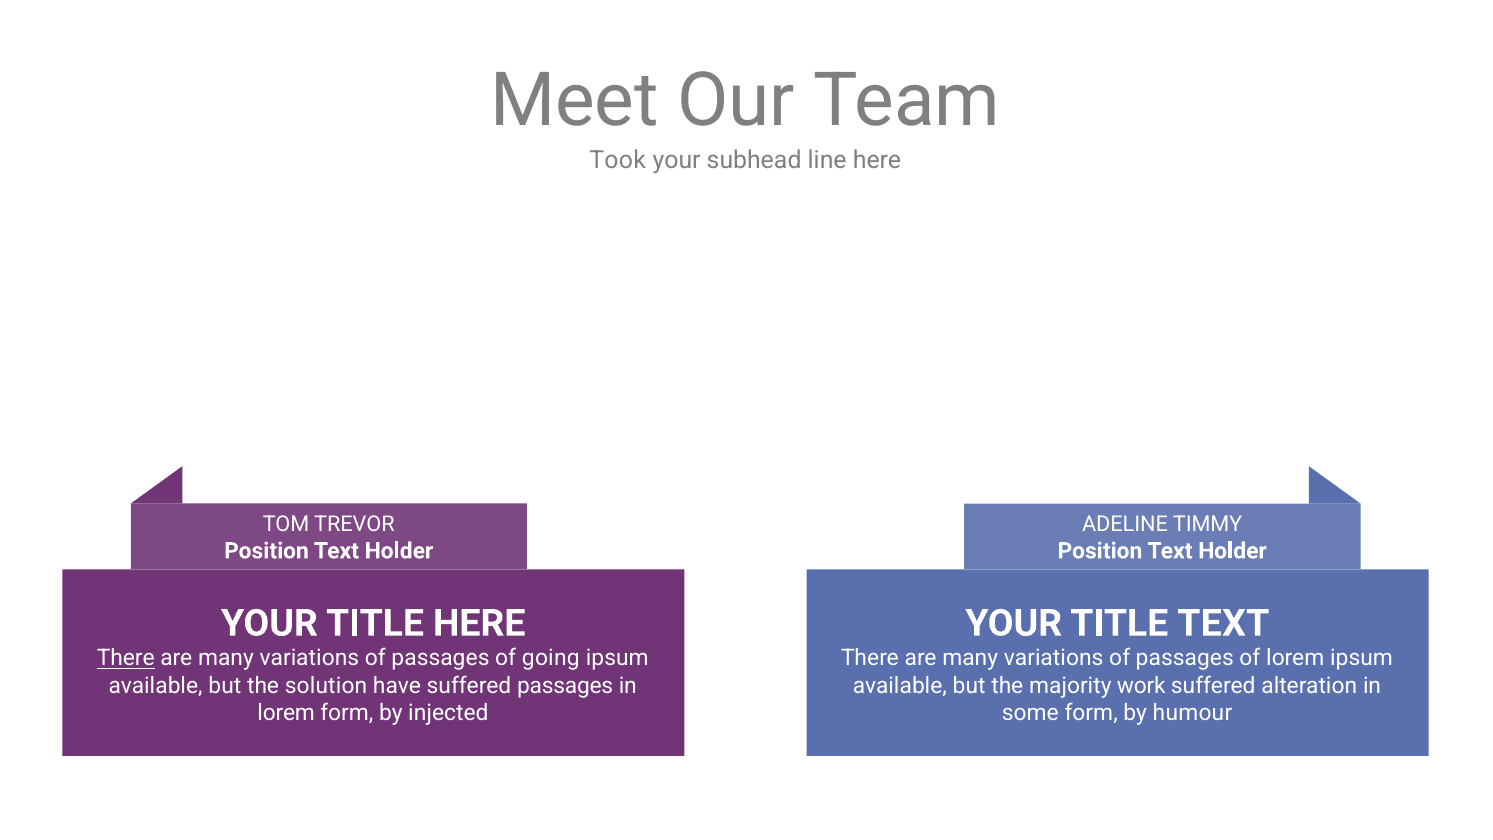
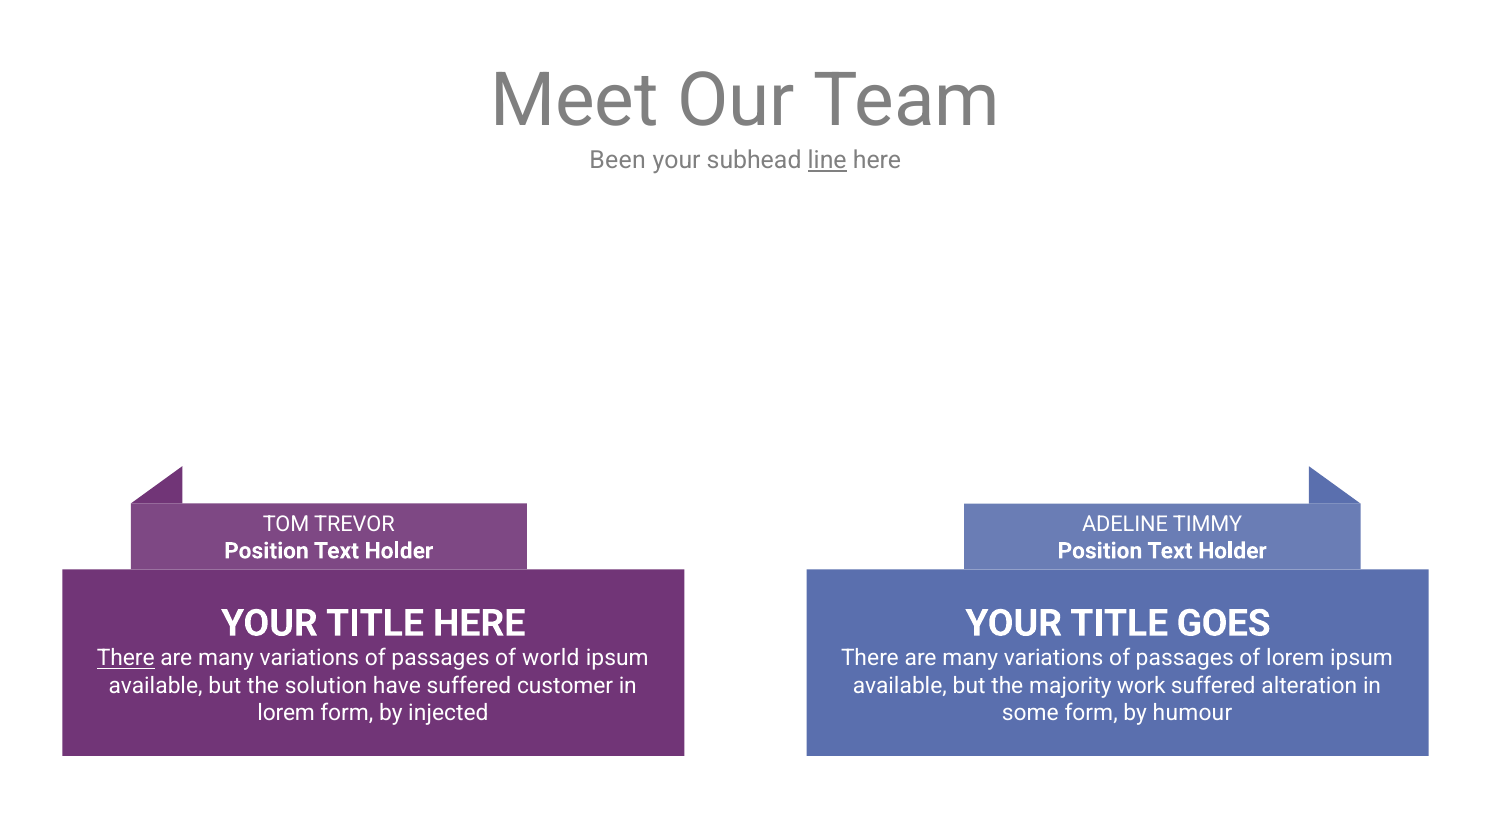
Took: Took -> Been
line underline: none -> present
TITLE TEXT: TEXT -> GOES
going: going -> world
suffered passages: passages -> customer
